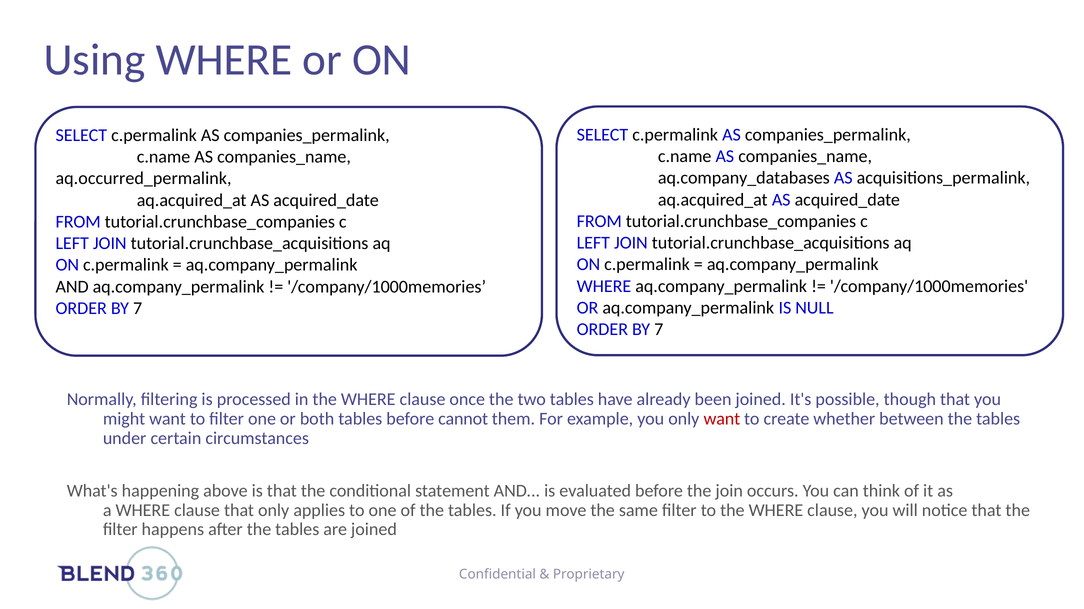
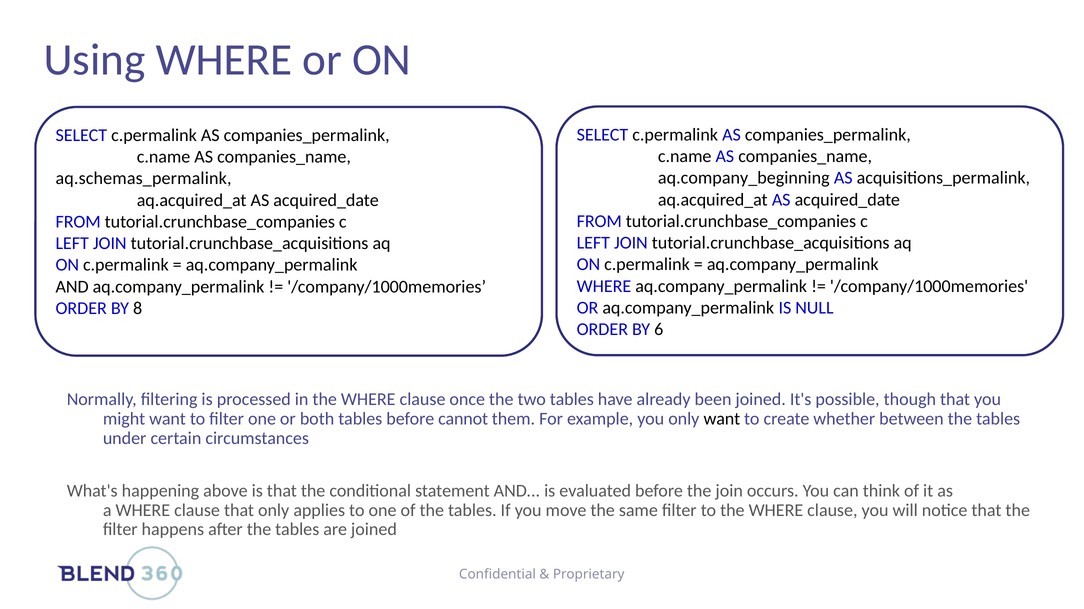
aq.company_databases: aq.company_databases -> aq.company_beginning
aq.occurred_permalink: aq.occurred_permalink -> aq.schemas_permalink
7 at (138, 309): 7 -> 8
7 at (659, 330): 7 -> 6
want at (722, 419) colour: red -> black
